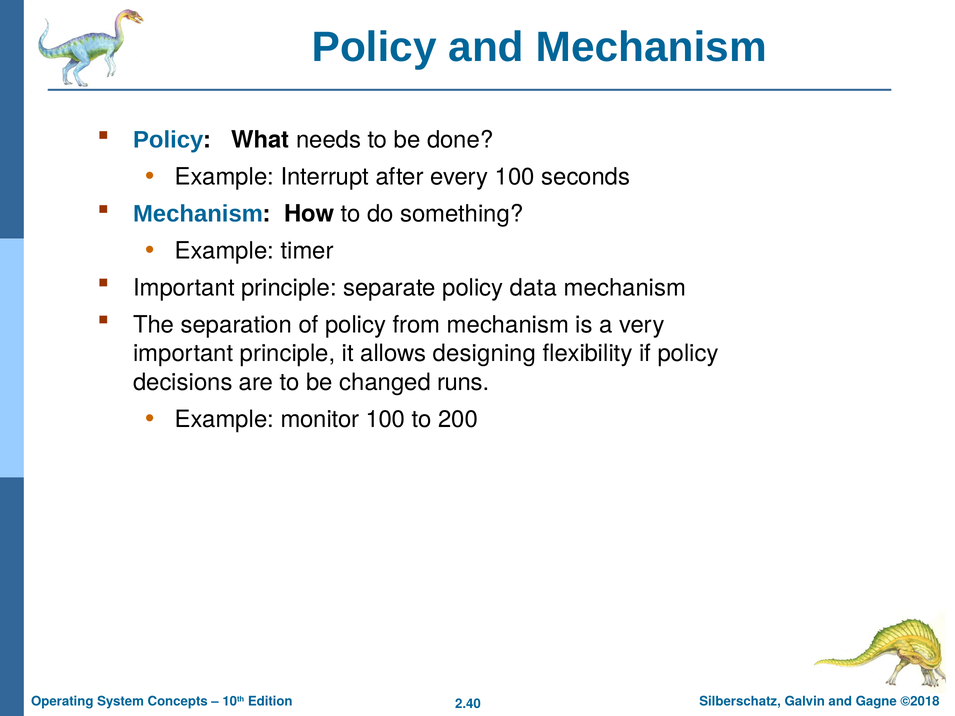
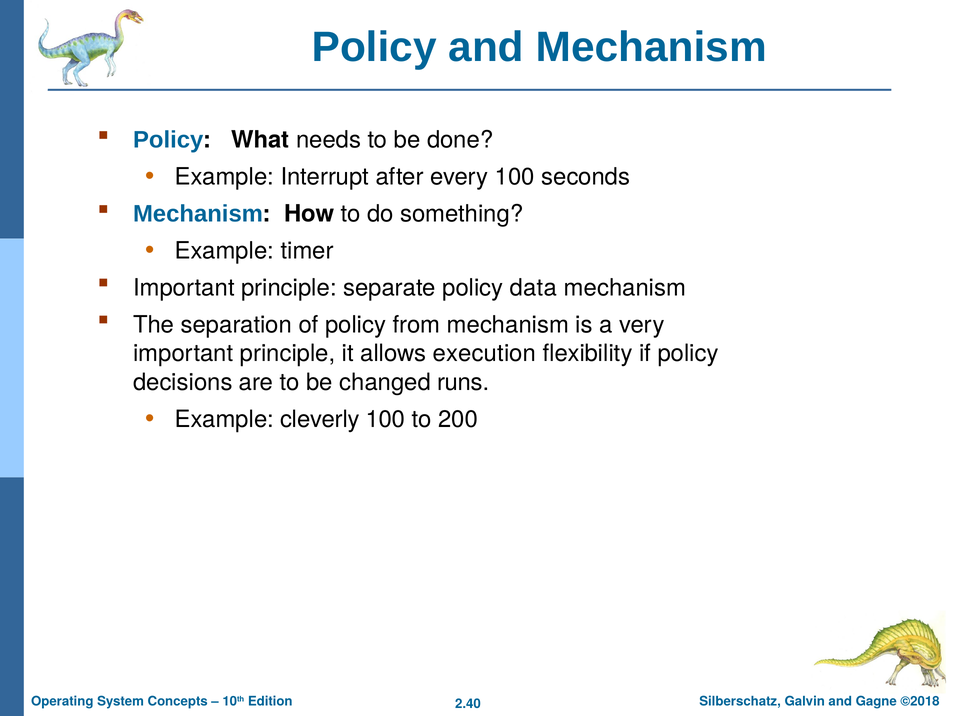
designing: designing -> execution
monitor: monitor -> cleverly
